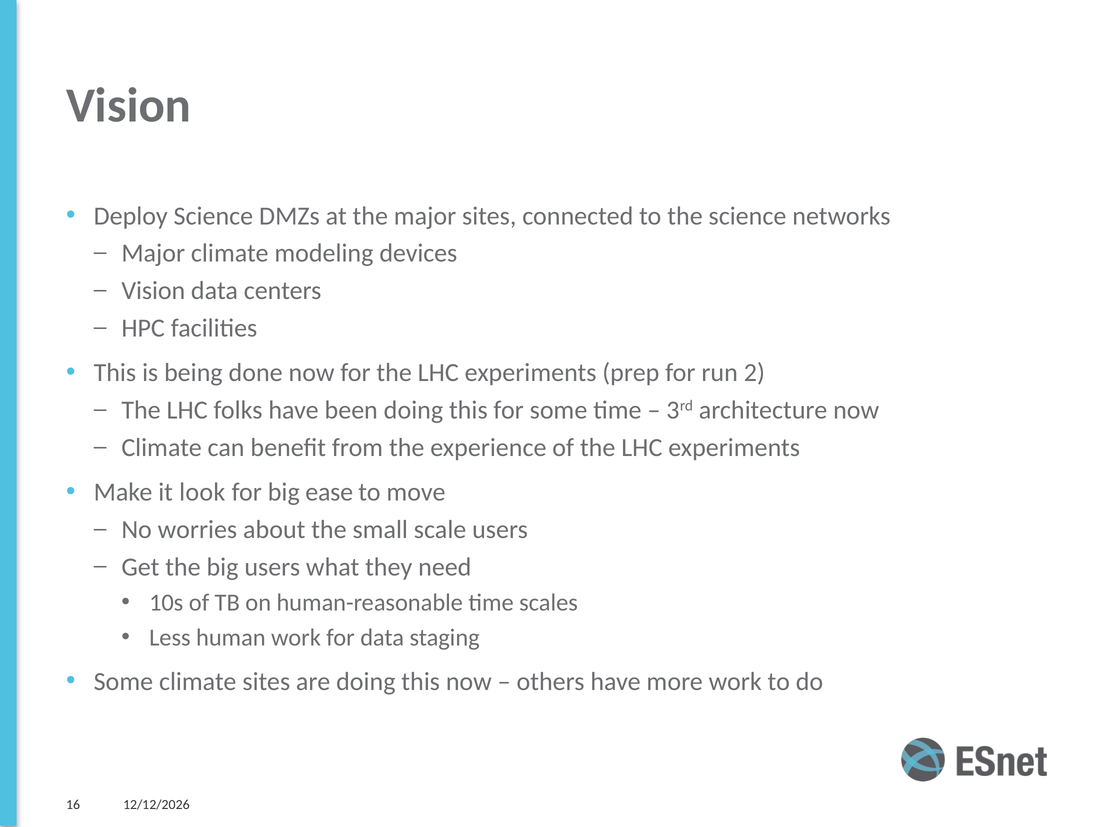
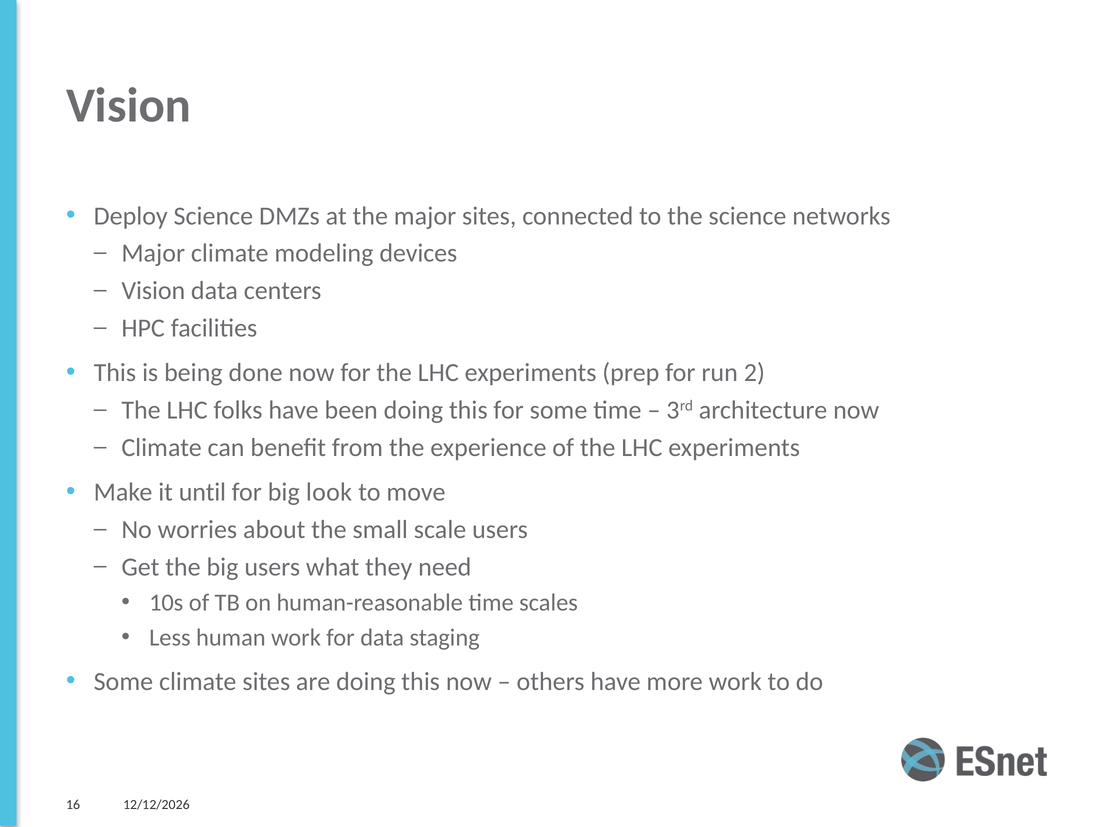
look: look -> until
ease: ease -> look
